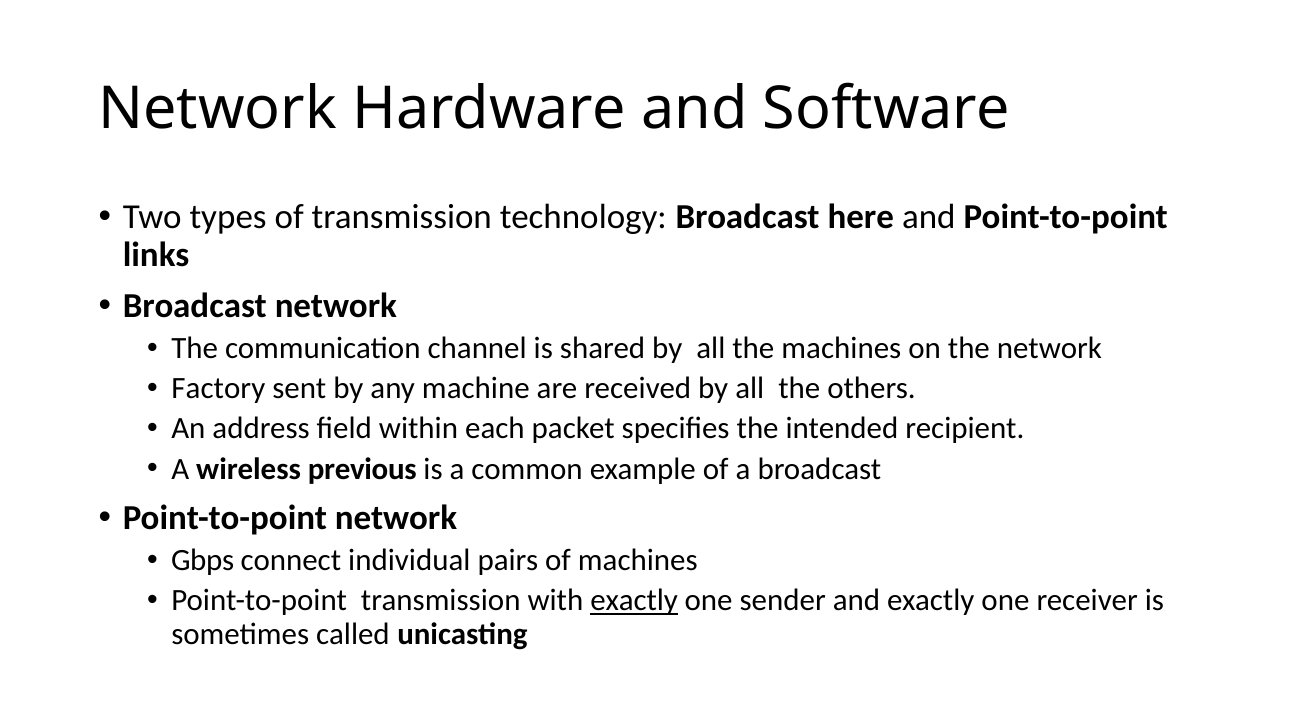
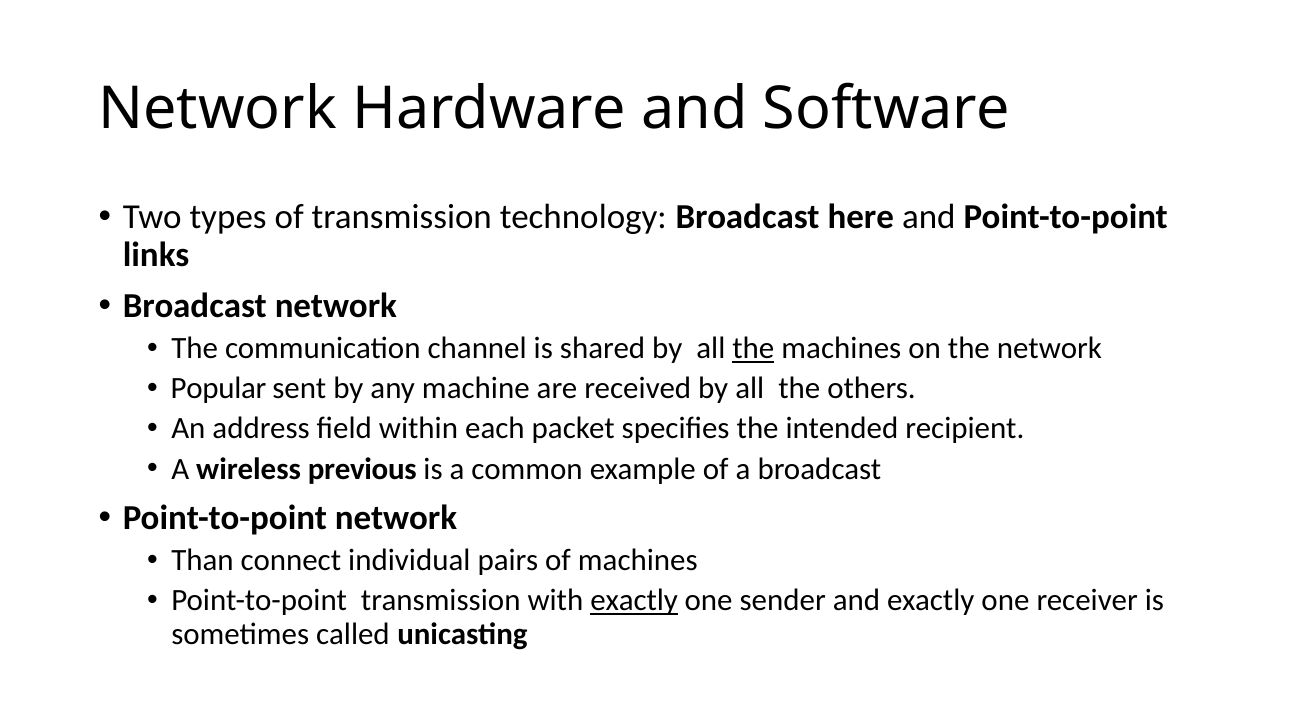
the at (753, 349) underline: none -> present
Factory: Factory -> Popular
Gbps: Gbps -> Than
